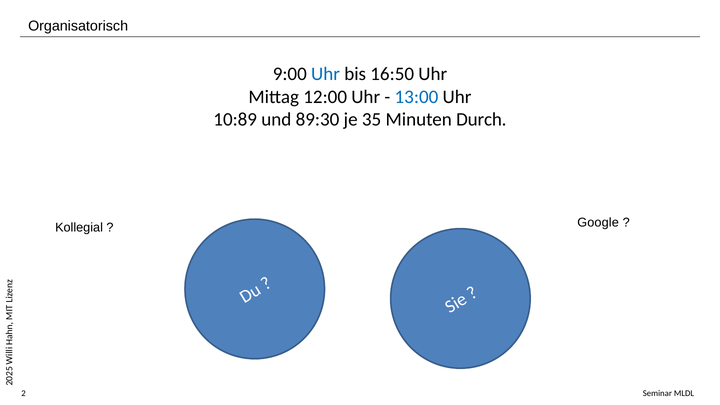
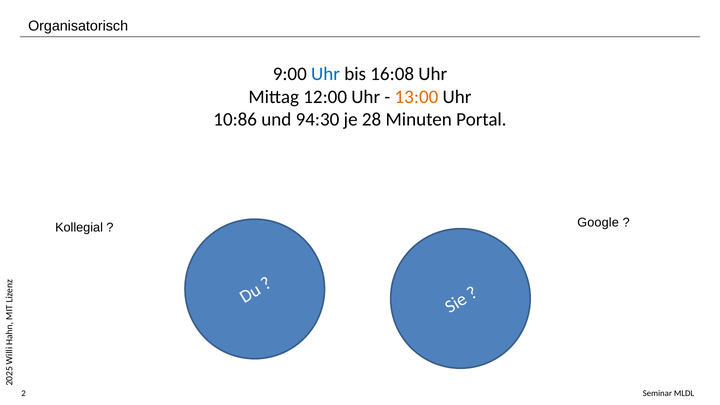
16:50: 16:50 -> 16:08
13:00 colour: blue -> orange
10:89: 10:89 -> 10:86
89:30: 89:30 -> 94:30
35: 35 -> 28
Durch: Durch -> Portal
